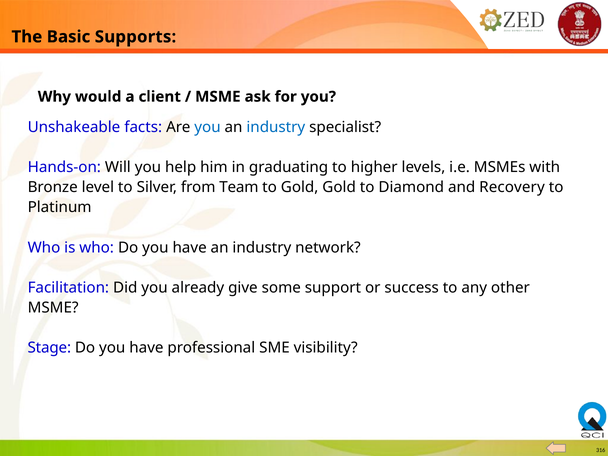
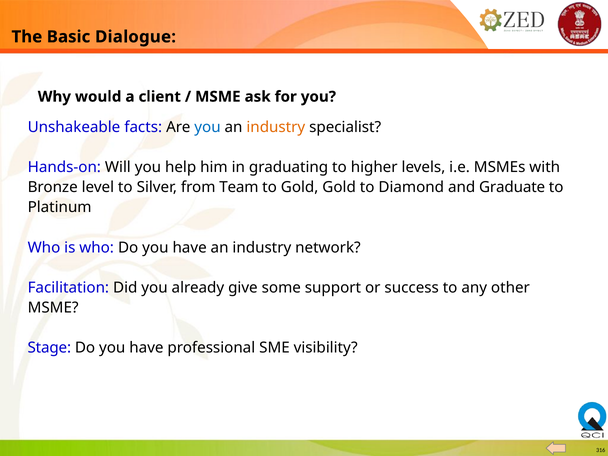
Supports: Supports -> Dialogue
industry at (276, 127) colour: blue -> orange
Recovery: Recovery -> Graduate
